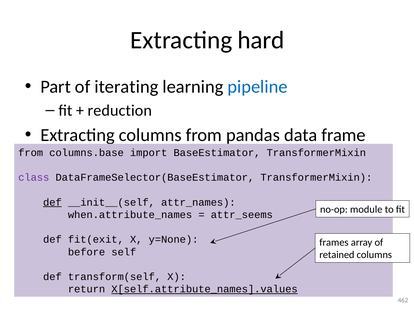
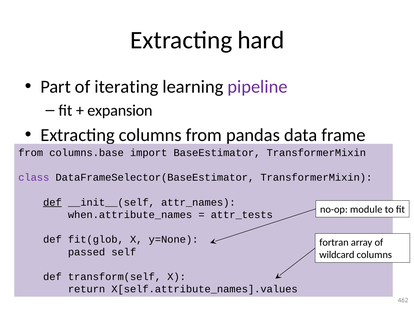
pipeline colour: blue -> purple
reduction: reduction -> expansion
attr_seems: attr_seems -> attr_tests
fit(exit: fit(exit -> fit(glob
frames: frames -> fortran
before: before -> passed
retained: retained -> wildcard
X[self.attribute_names].values underline: present -> none
